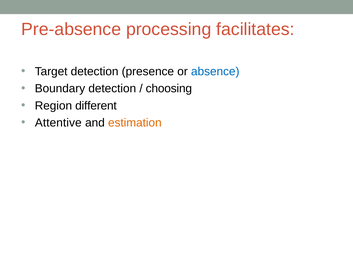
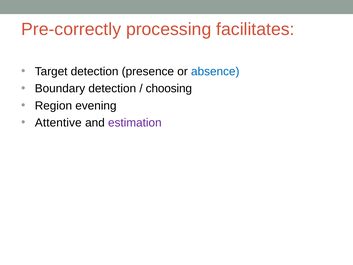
Pre-absence: Pre-absence -> Pre-correctly
different: different -> evening
estimation colour: orange -> purple
